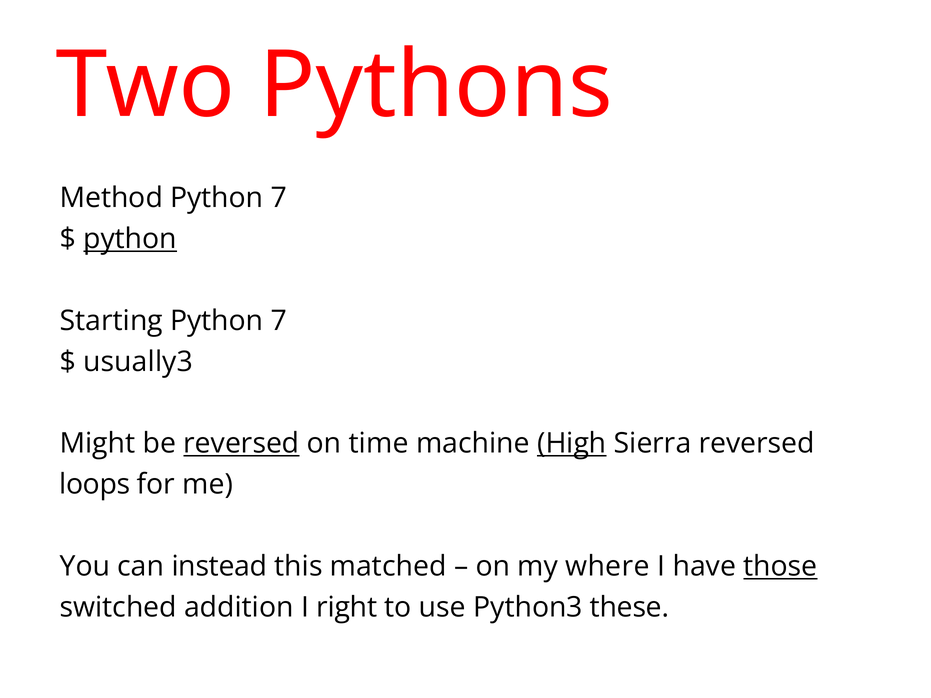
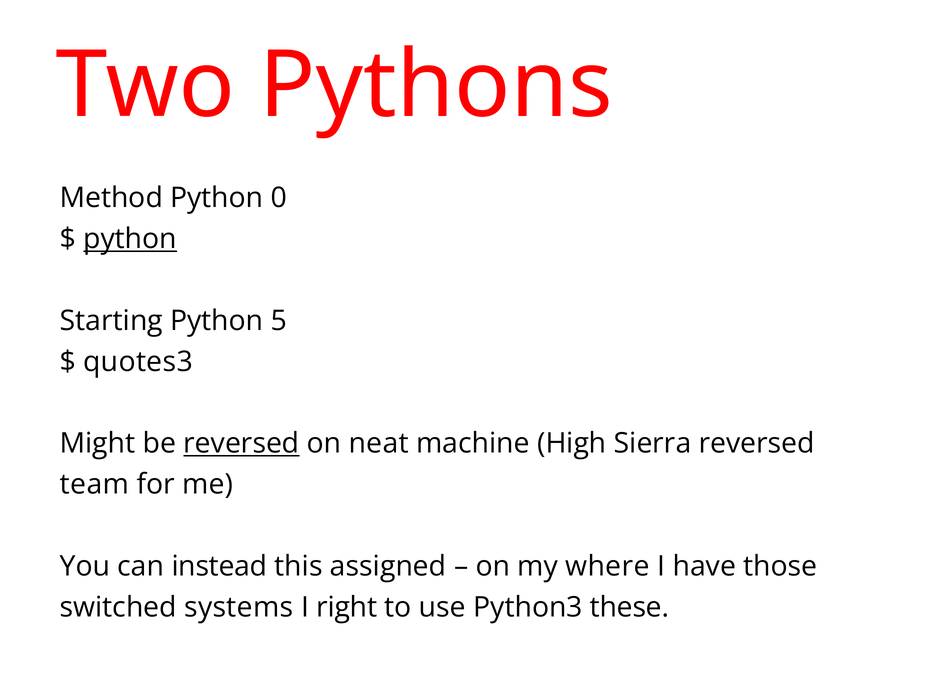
7 at (279, 198): 7 -> 0
Starting Python 7: 7 -> 5
usually3: usually3 -> quotes3
time: time -> neat
High underline: present -> none
loops: loops -> team
matched: matched -> assigned
those underline: present -> none
addition: addition -> systems
